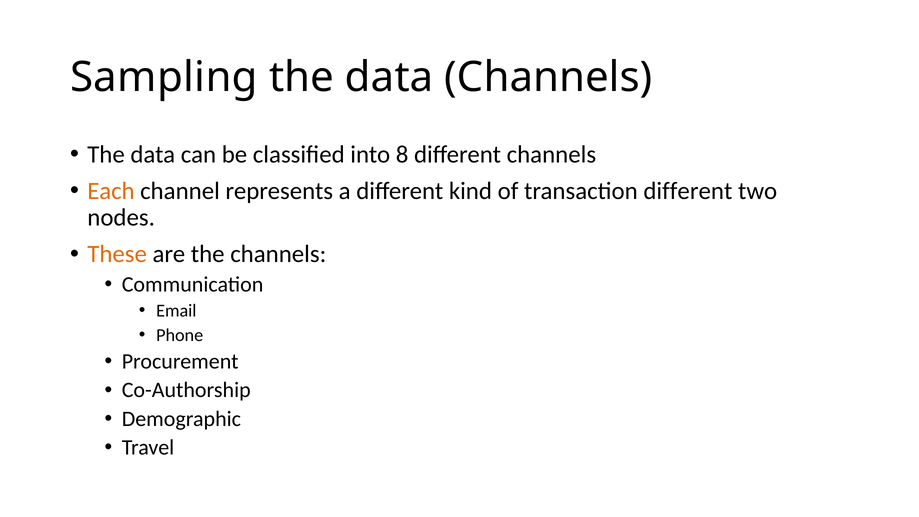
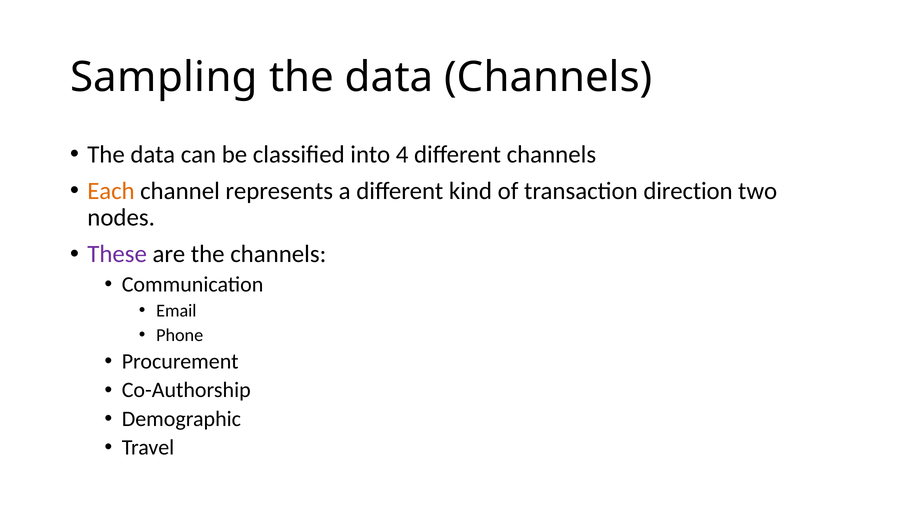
8: 8 -> 4
transaction different: different -> direction
These colour: orange -> purple
